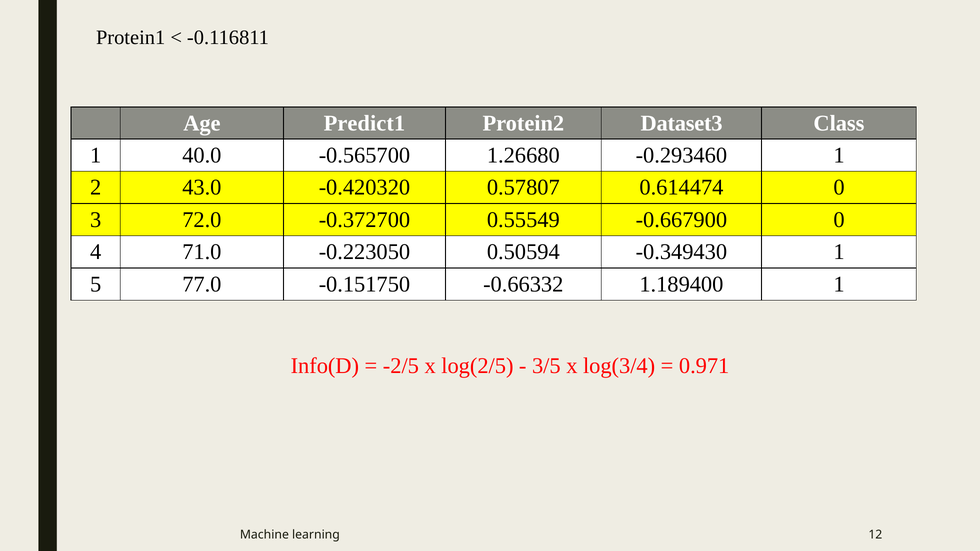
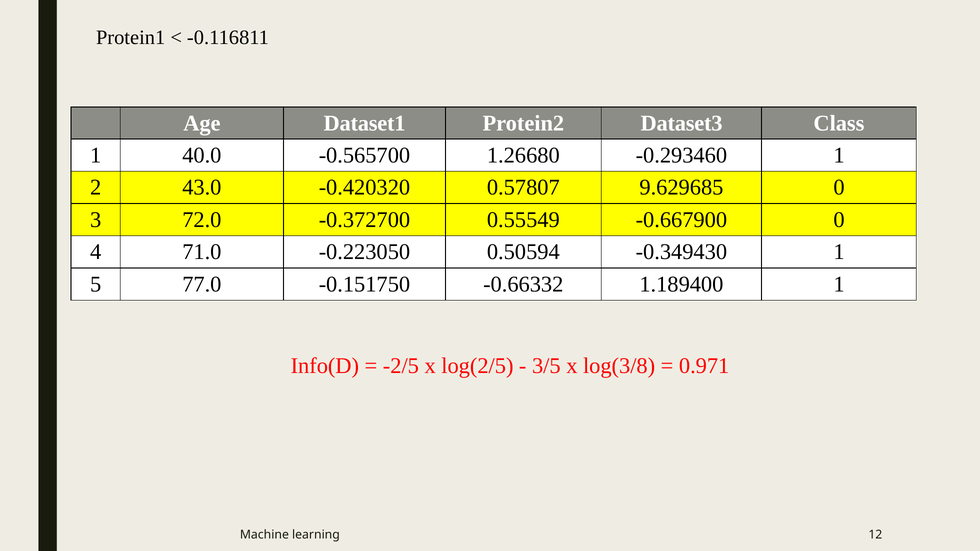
Predict1: Predict1 -> Dataset1
0.614474: 0.614474 -> 9.629685
log(3/4: log(3/4 -> log(3/8
